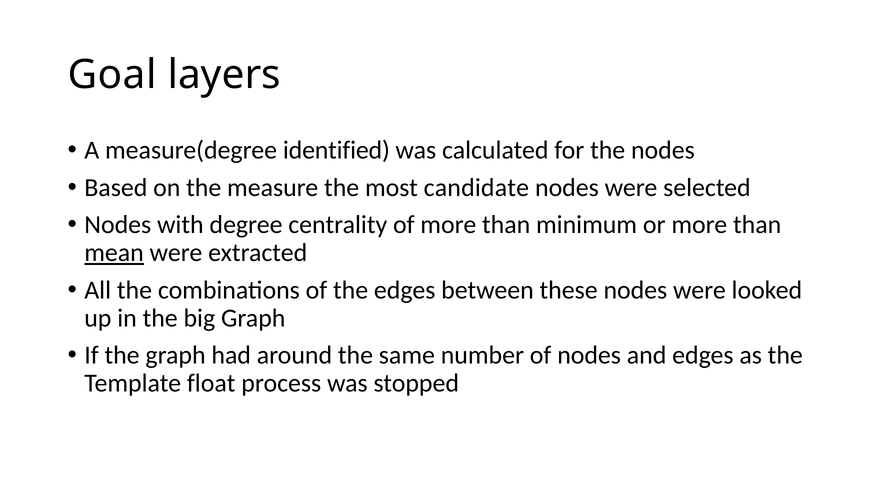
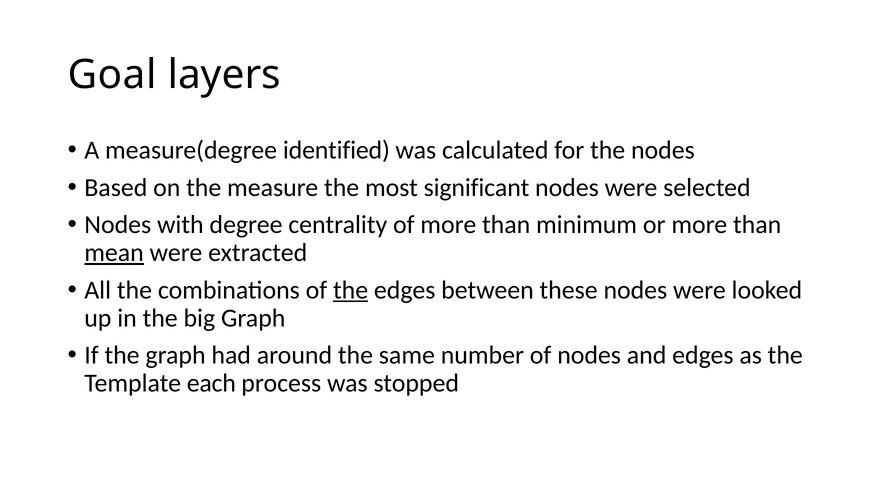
candidate: candidate -> significant
the at (351, 290) underline: none -> present
float: float -> each
